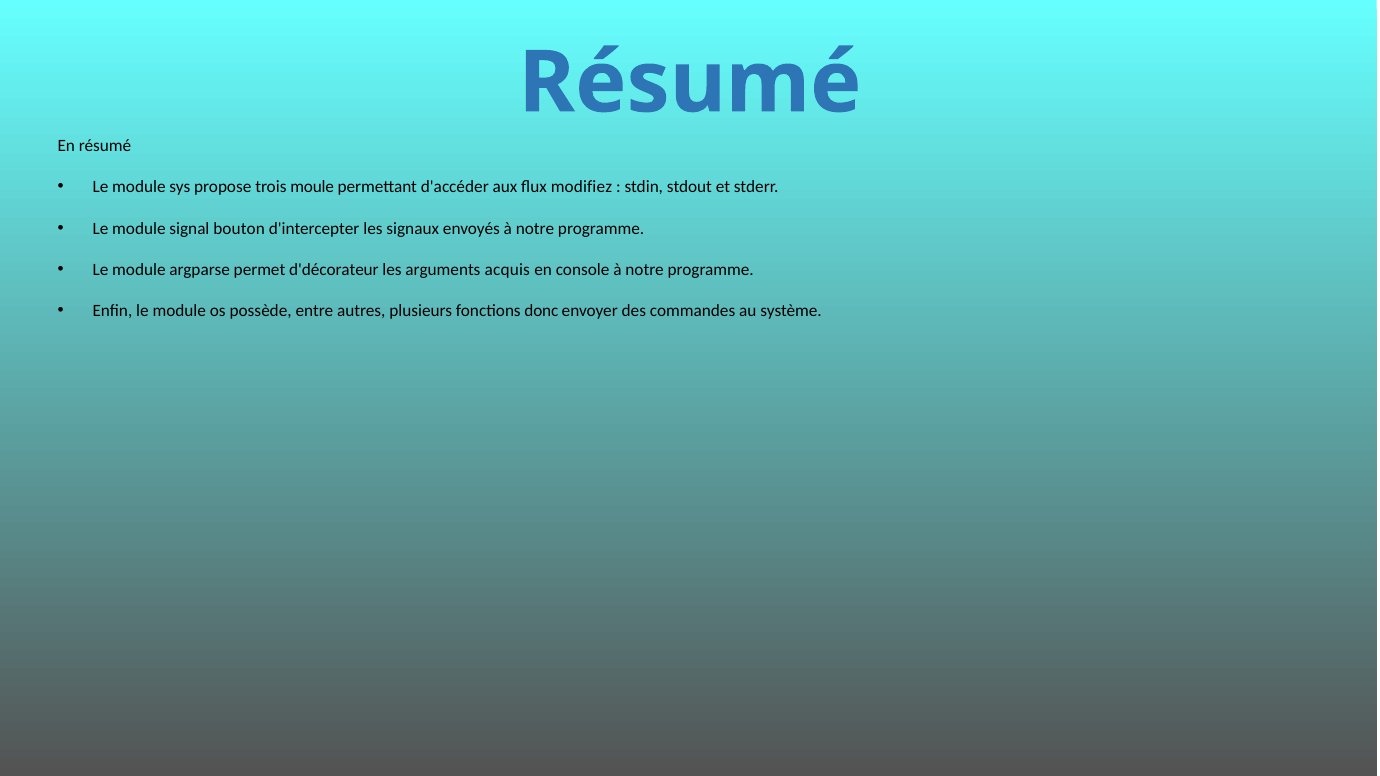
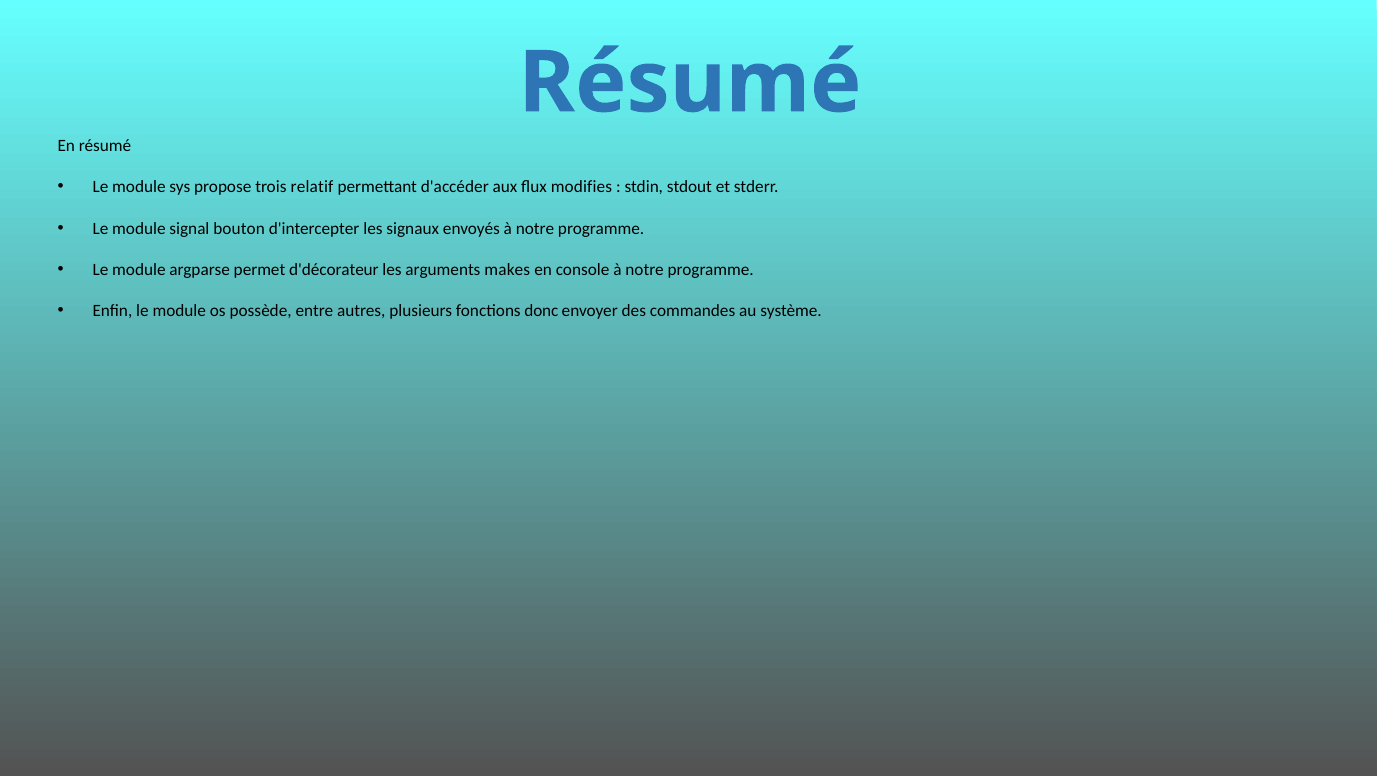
moule: moule -> relatif
modifiez: modifiez -> modifies
acquis: acquis -> makes
